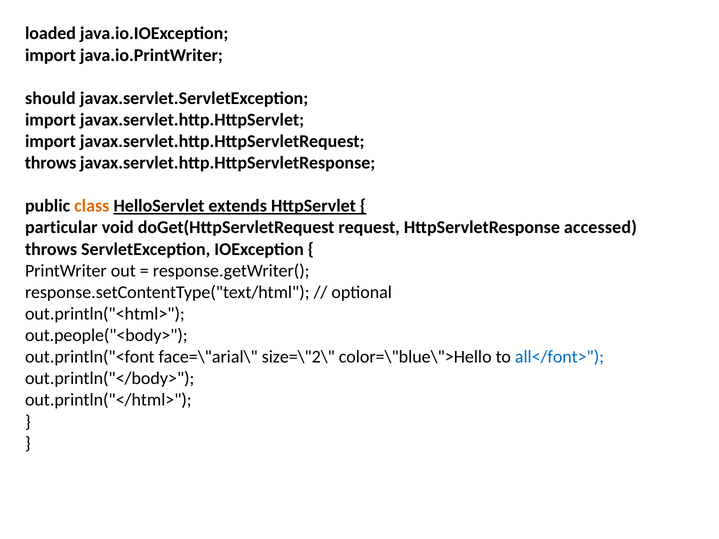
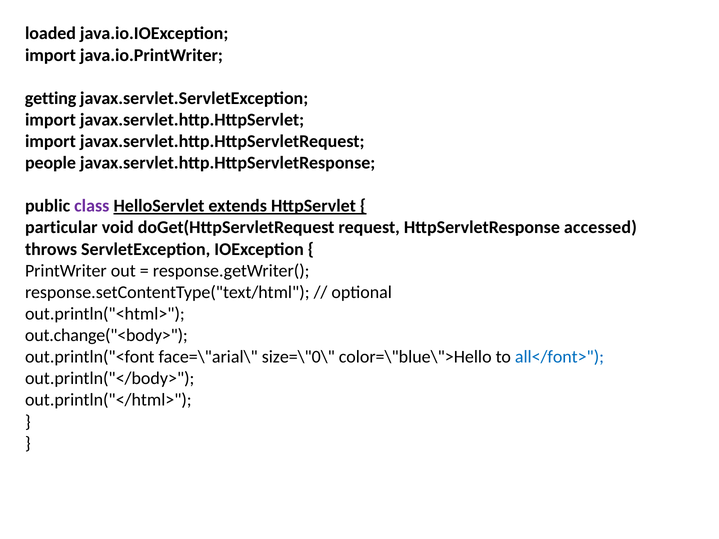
should: should -> getting
throws at (51, 163): throws -> people
class colour: orange -> purple
out.people("<body>: out.people("<body> -> out.change("<body>
size=\"2\: size=\"2\ -> size=\"0\
